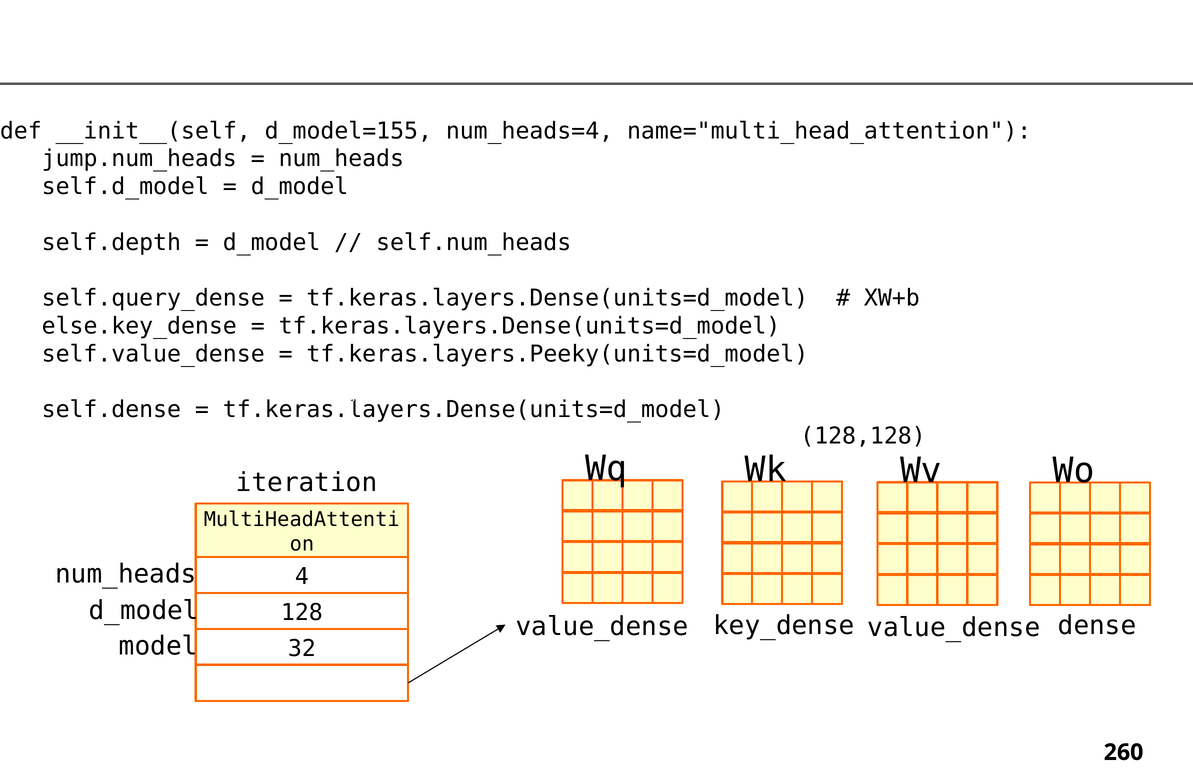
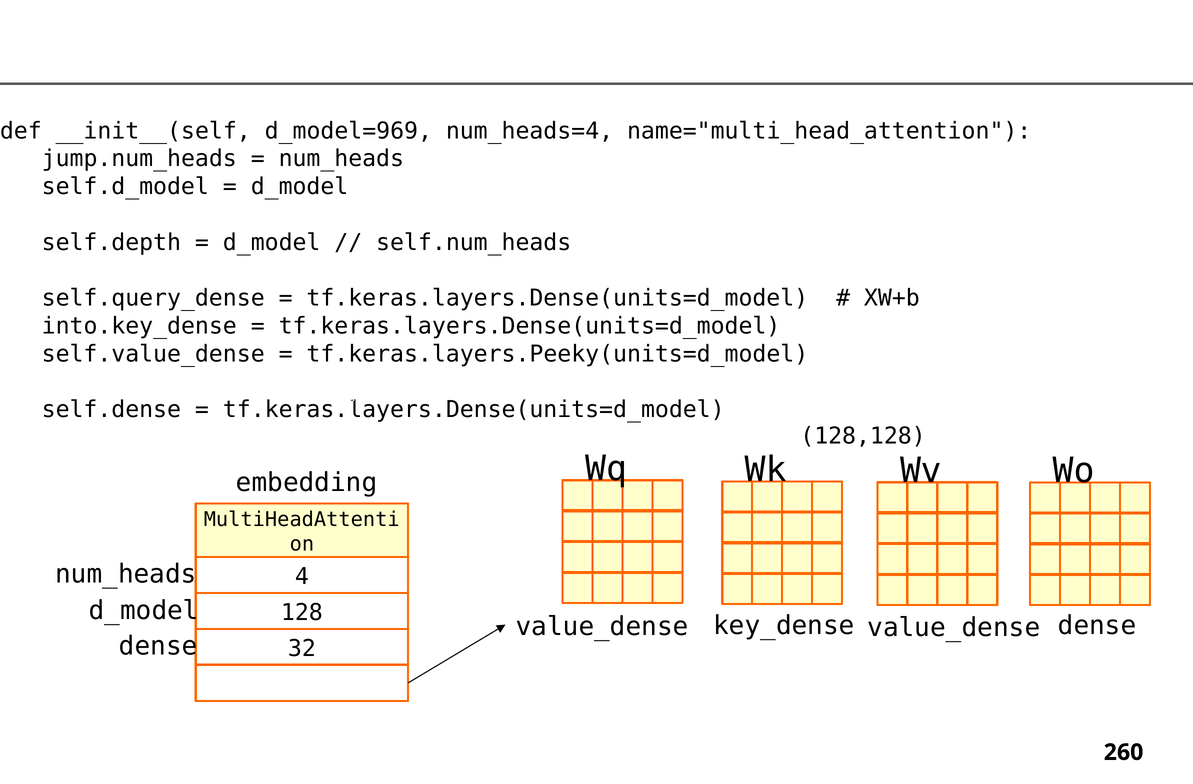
d_model=155: d_model=155 -> d_model=969
else.key_dense: else.key_dense -> into.key_dense
iteration: iteration -> embedding
model at (158, 646): model -> dense
